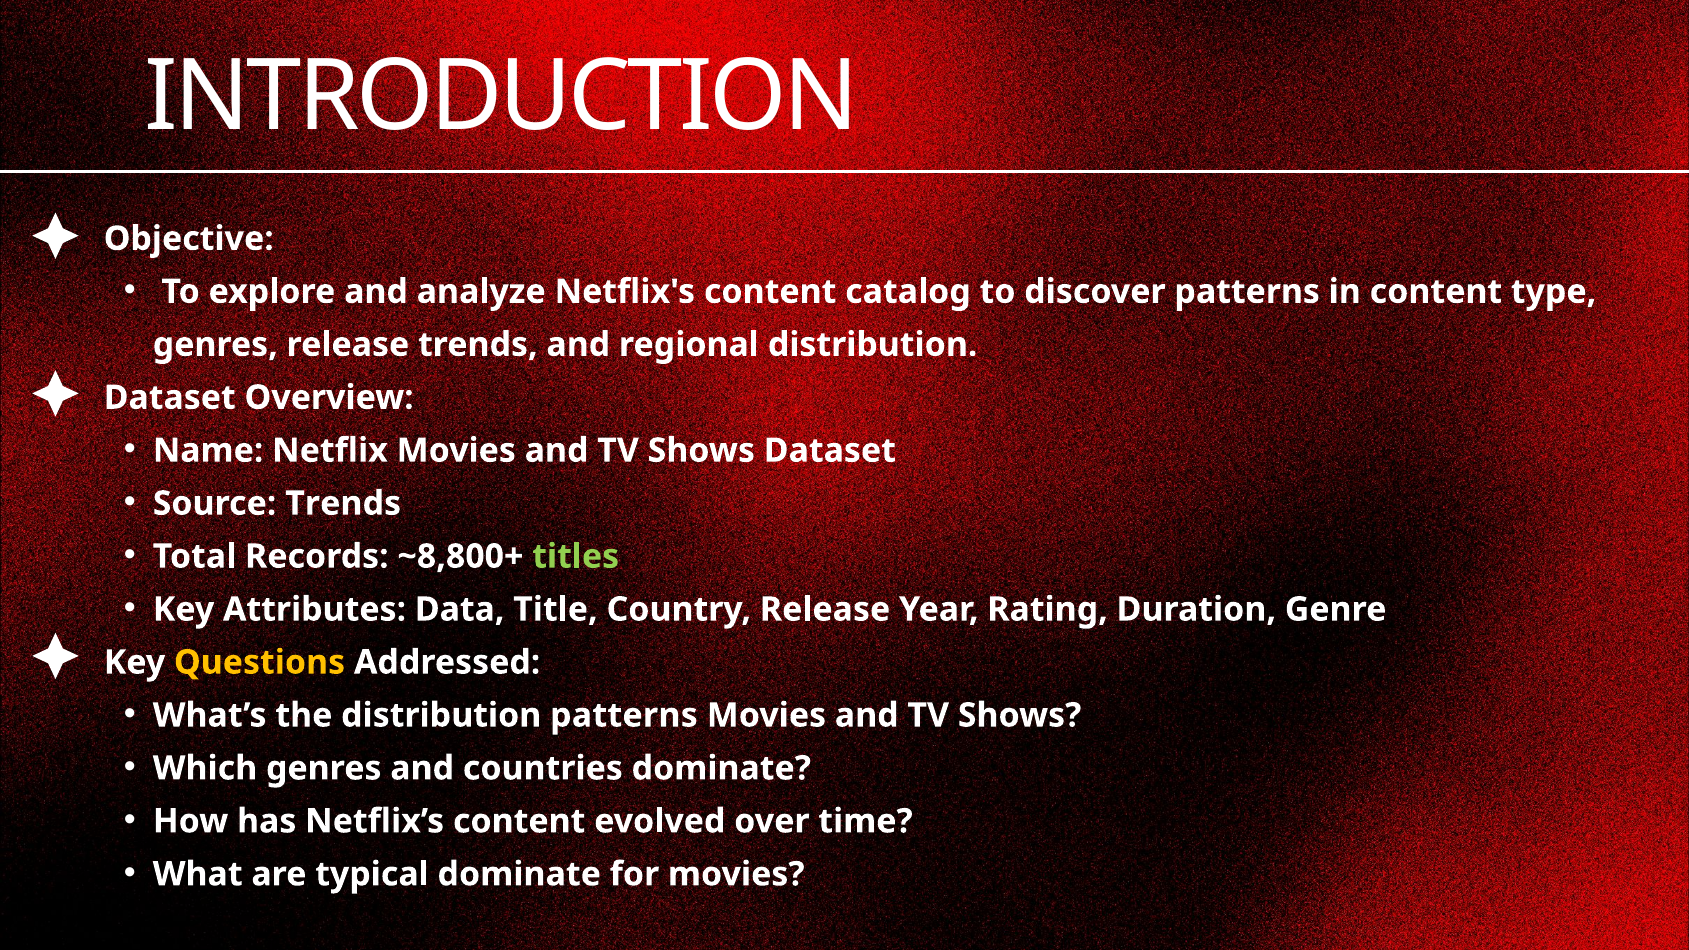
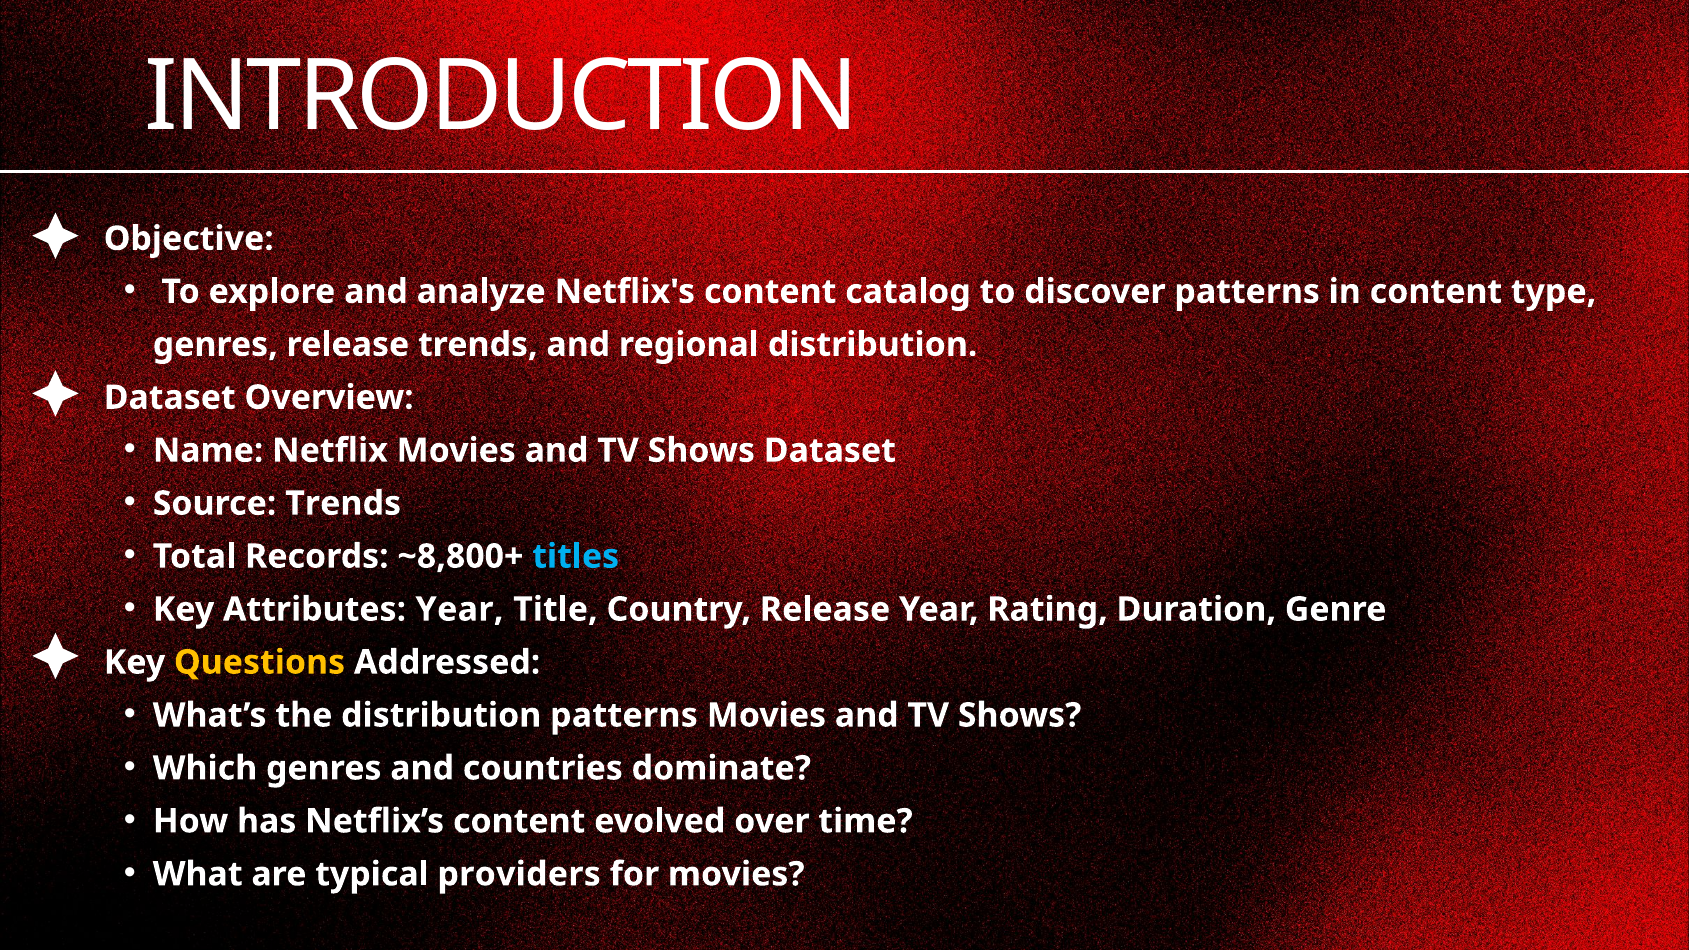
titles colour: light green -> light blue
Attributes Data: Data -> Year
typical dominate: dominate -> providers
